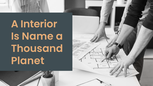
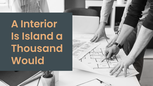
Name: Name -> Island
Planet: Planet -> Would
